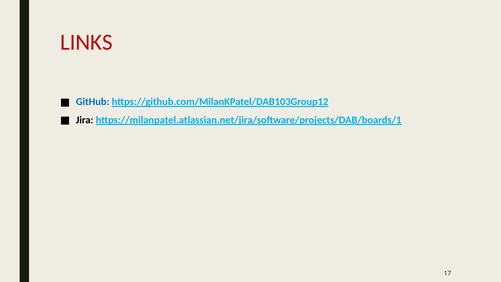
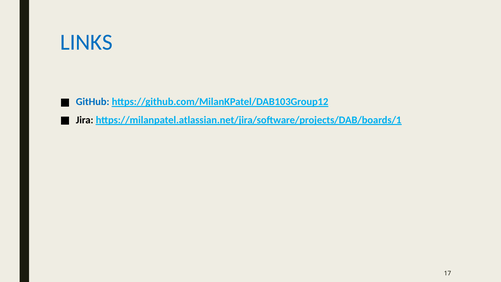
LINKS colour: red -> blue
